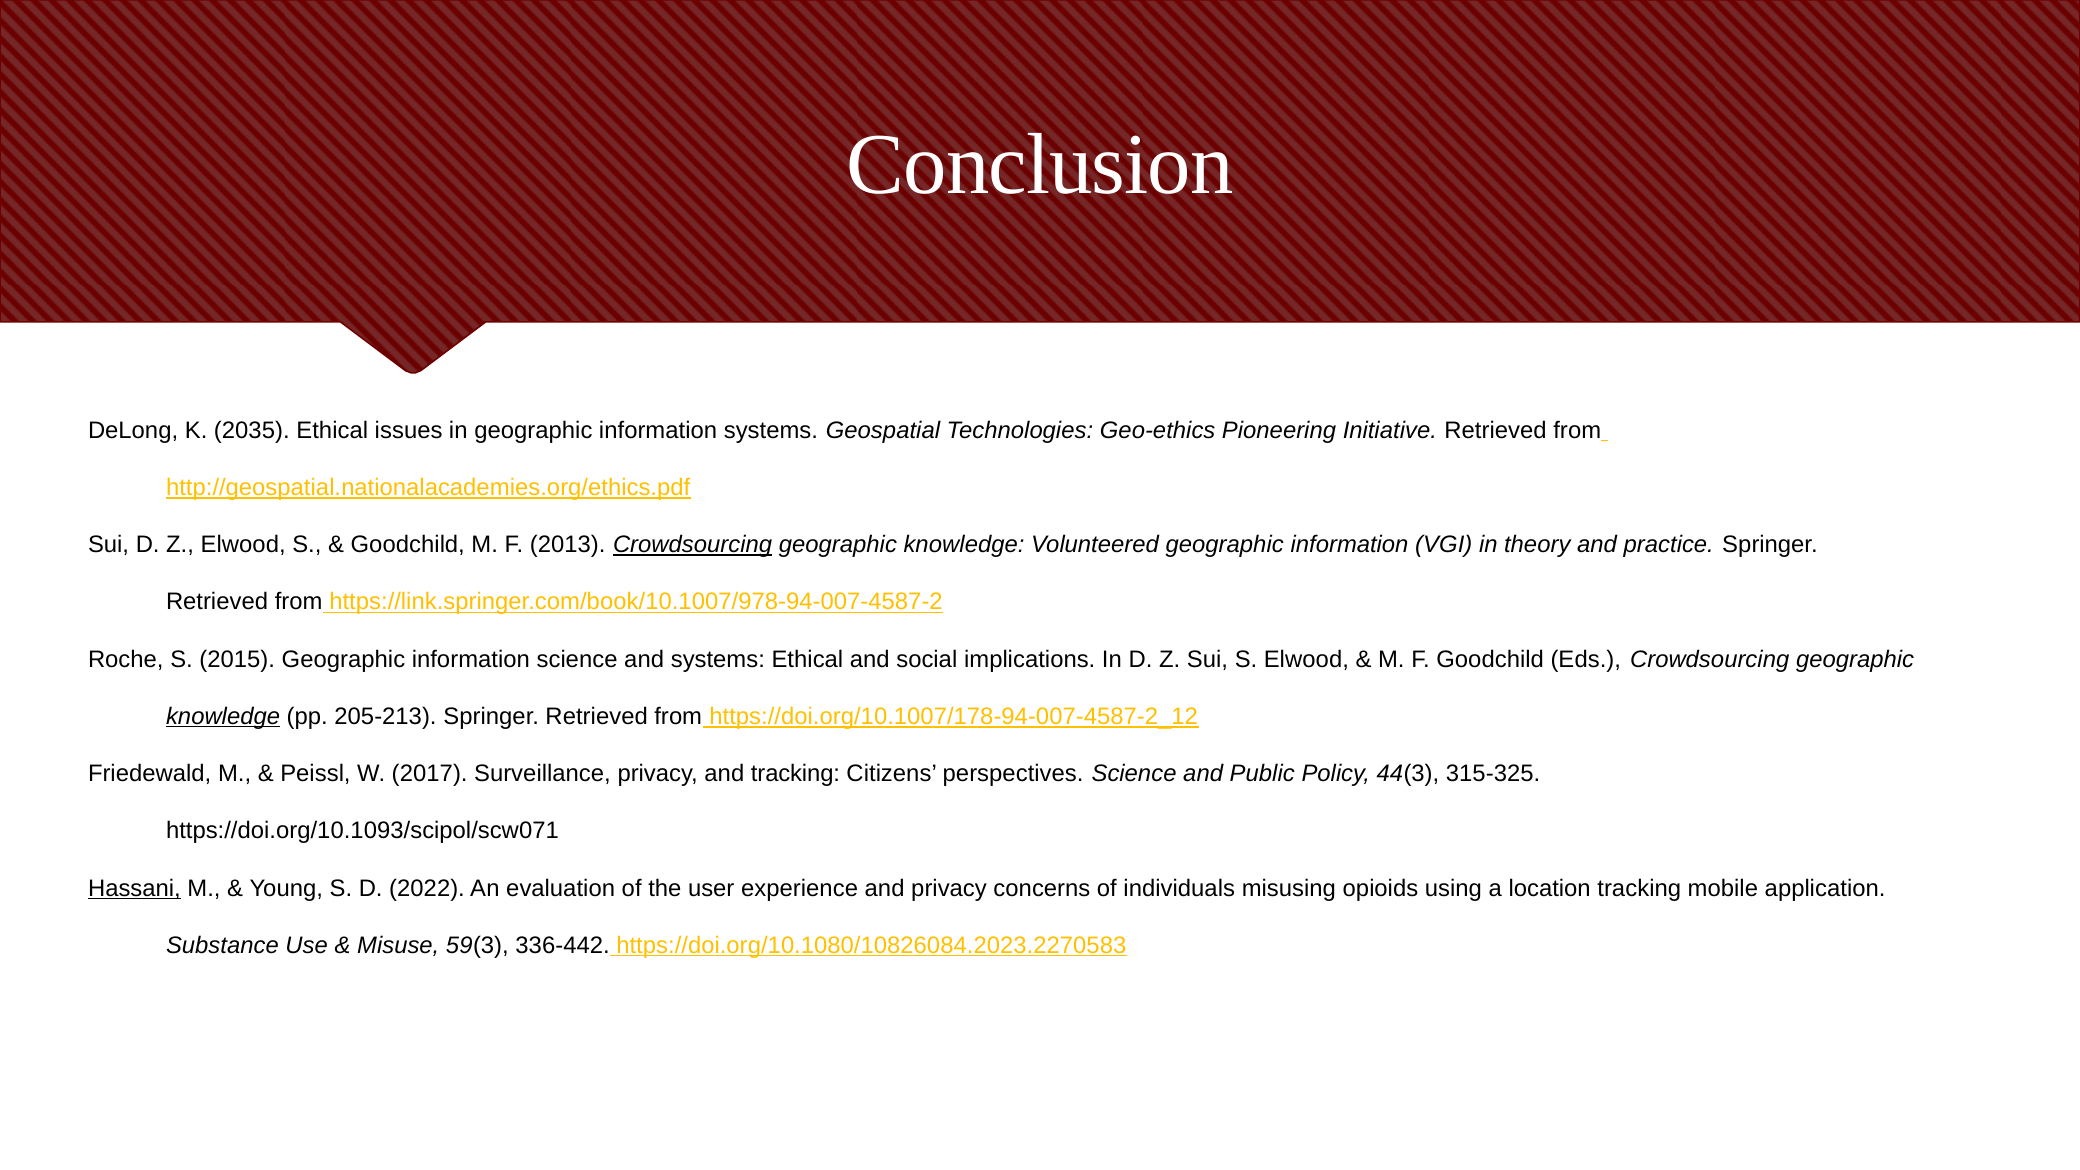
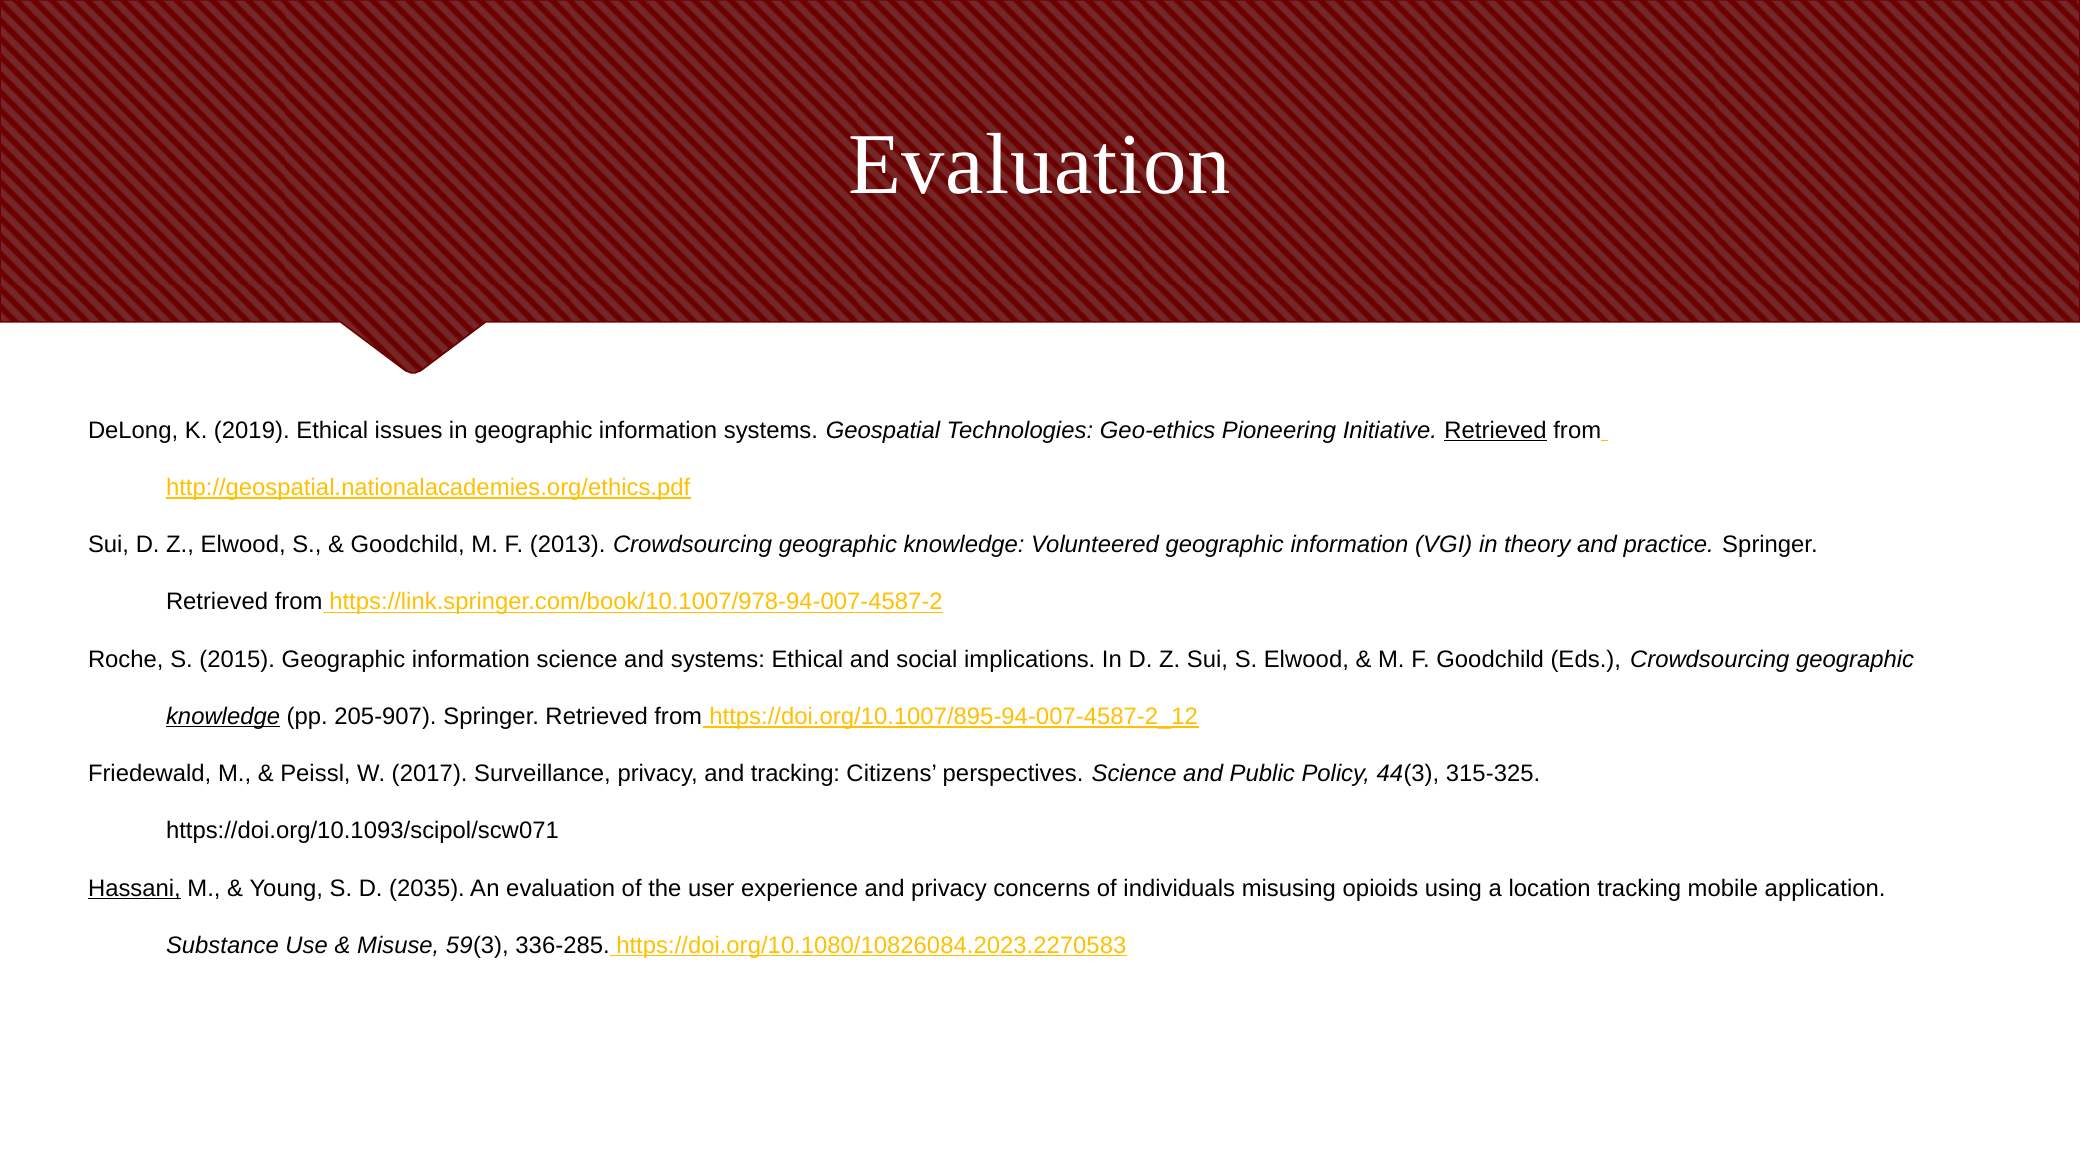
Conclusion at (1040, 165): Conclusion -> Evaluation
2035: 2035 -> 2019
Retrieved at (1496, 430) underline: none -> present
Crowdsourcing at (693, 545) underline: present -> none
205-213: 205-213 -> 205-907
https://doi.org/10.1007/178-94-007-4587-2_12: https://doi.org/10.1007/178-94-007-4587-2_12 -> https://doi.org/10.1007/895-94-007-4587-2_12
2022: 2022 -> 2035
336-442: 336-442 -> 336-285
